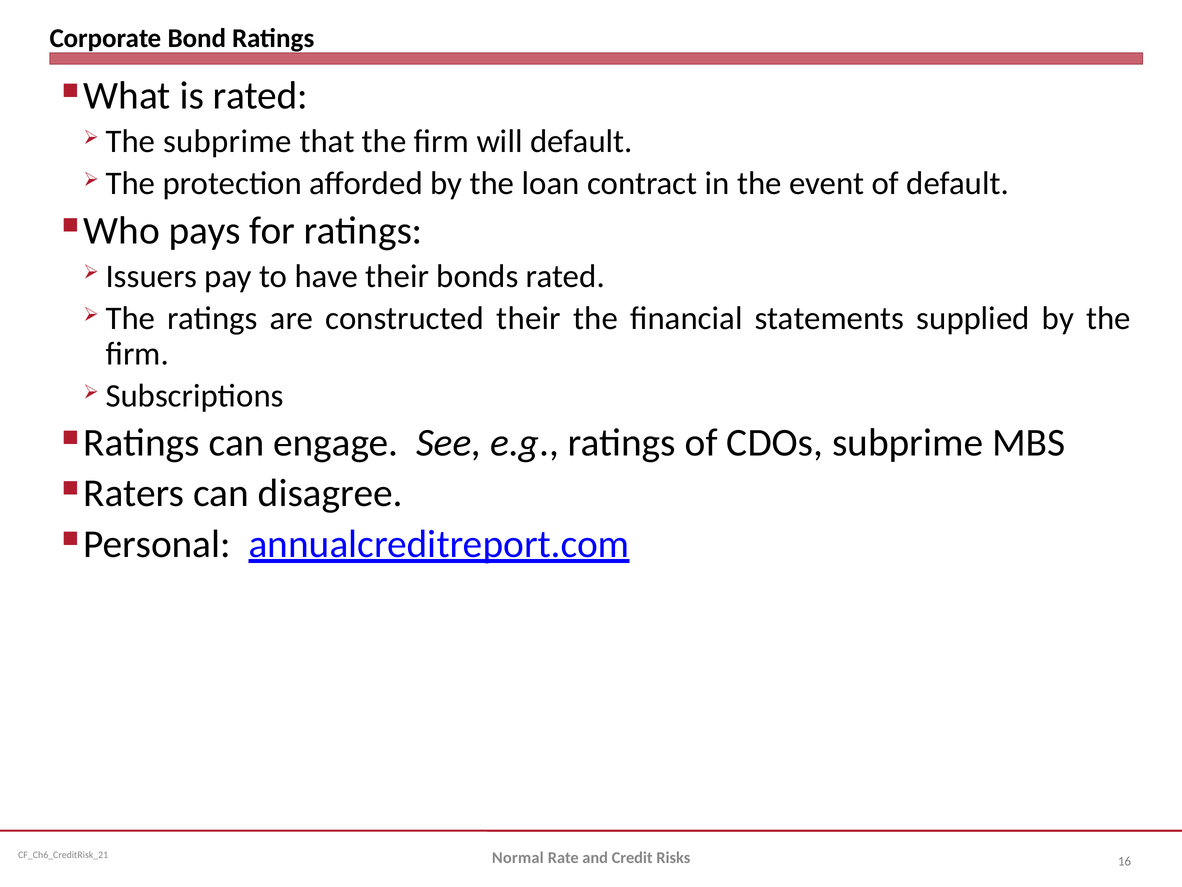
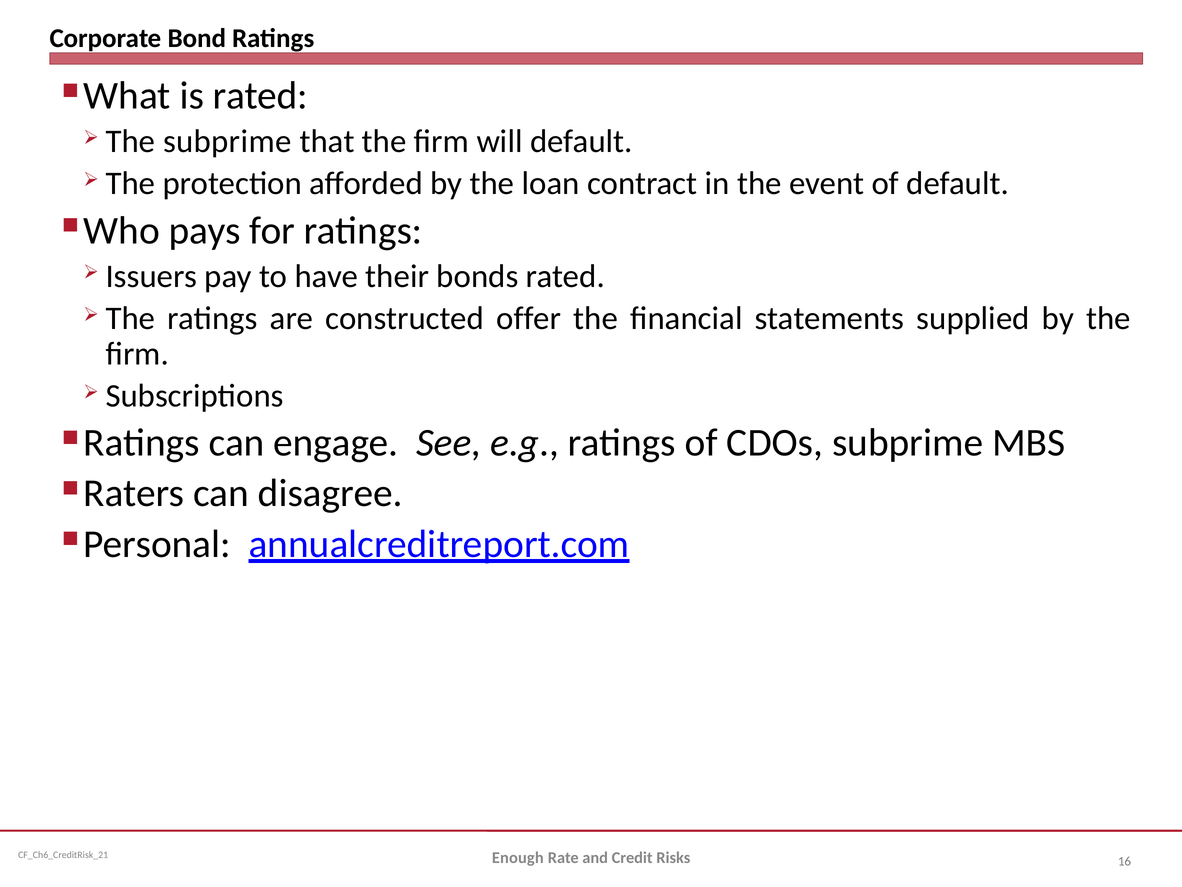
constructed their: their -> offer
Normal: Normal -> Enough
